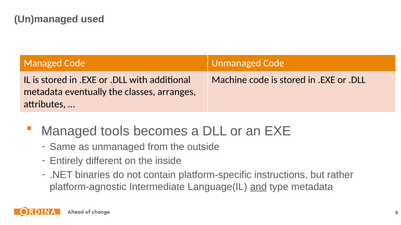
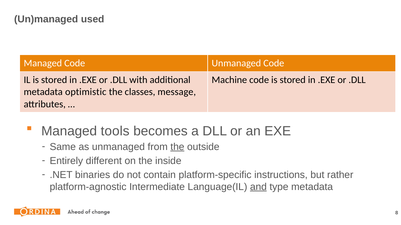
eventually: eventually -> optimistic
arranges: arranges -> message
the at (177, 147) underline: none -> present
